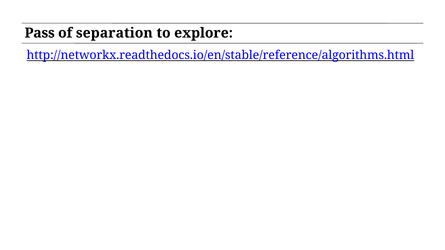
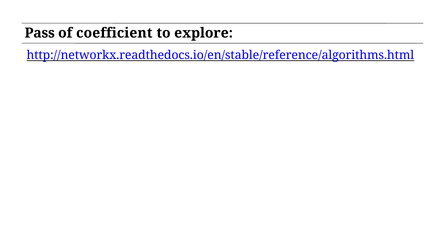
separation: separation -> coefficient
